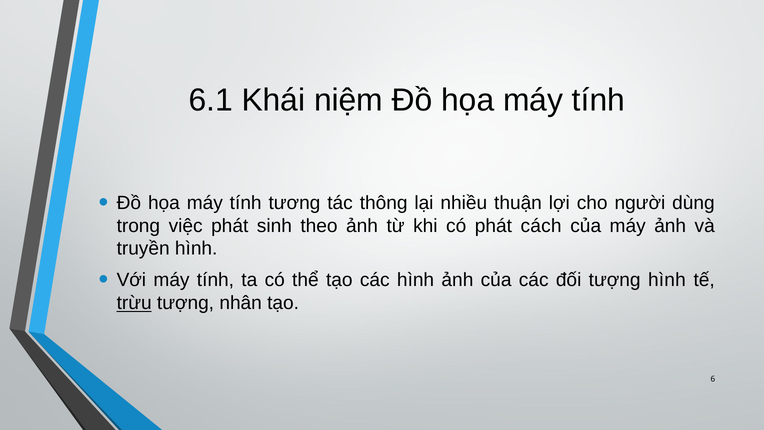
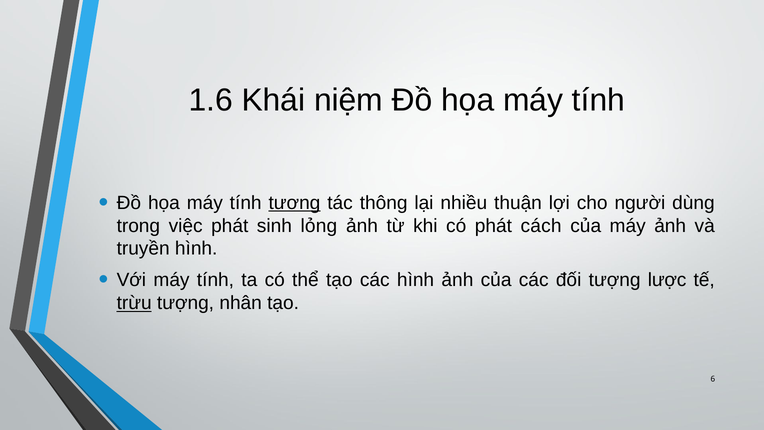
6.1: 6.1 -> 1.6
tương underline: none -> present
theo: theo -> lỏng
tượng hình: hình -> lược
